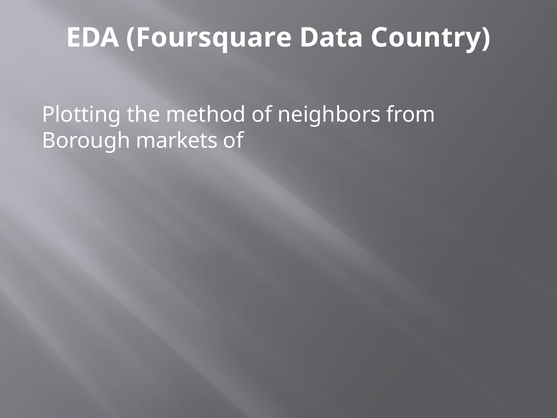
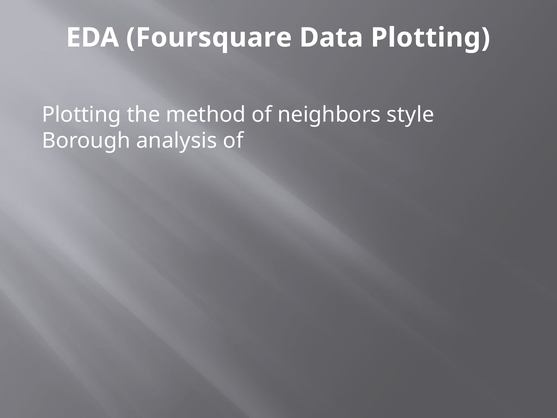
Data Country: Country -> Plotting
from: from -> style
markets: markets -> analysis
